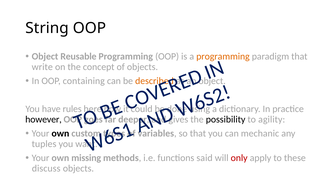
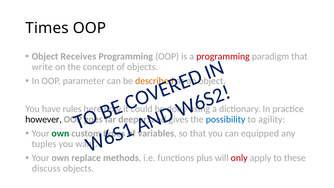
String: String -> Times
Reusable: Reusable -> Receives
programming at (223, 56) colour: orange -> red
containing: containing -> parameter
possibility colour: black -> blue
own at (60, 133) colour: black -> green
mechanic: mechanic -> equipped
missing: missing -> replace
said: said -> plus
